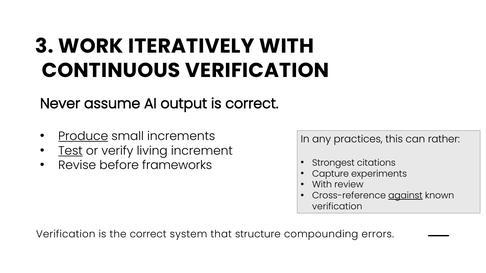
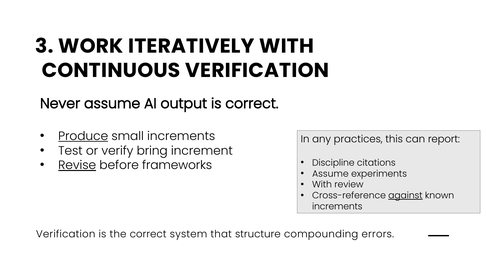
rather: rather -> report
Test underline: present -> none
living: living -> bring
Strongest: Strongest -> Discipline
Revise underline: none -> present
Capture at (330, 174): Capture -> Assume
verification at (337, 207): verification -> increments
